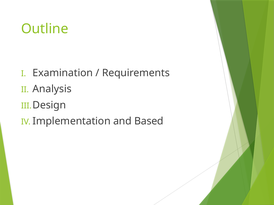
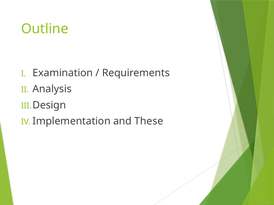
Based: Based -> These
